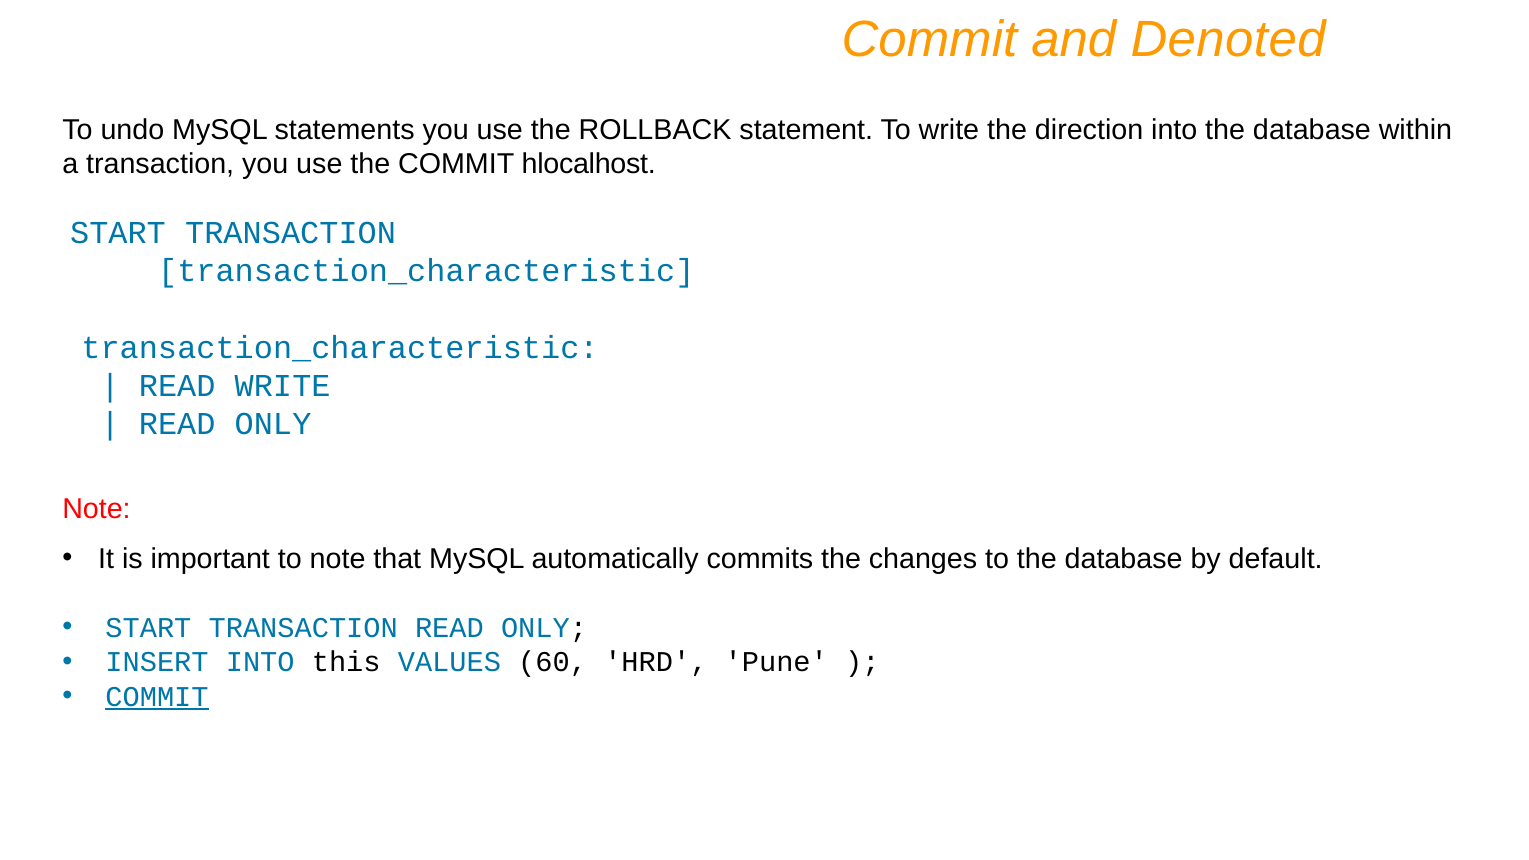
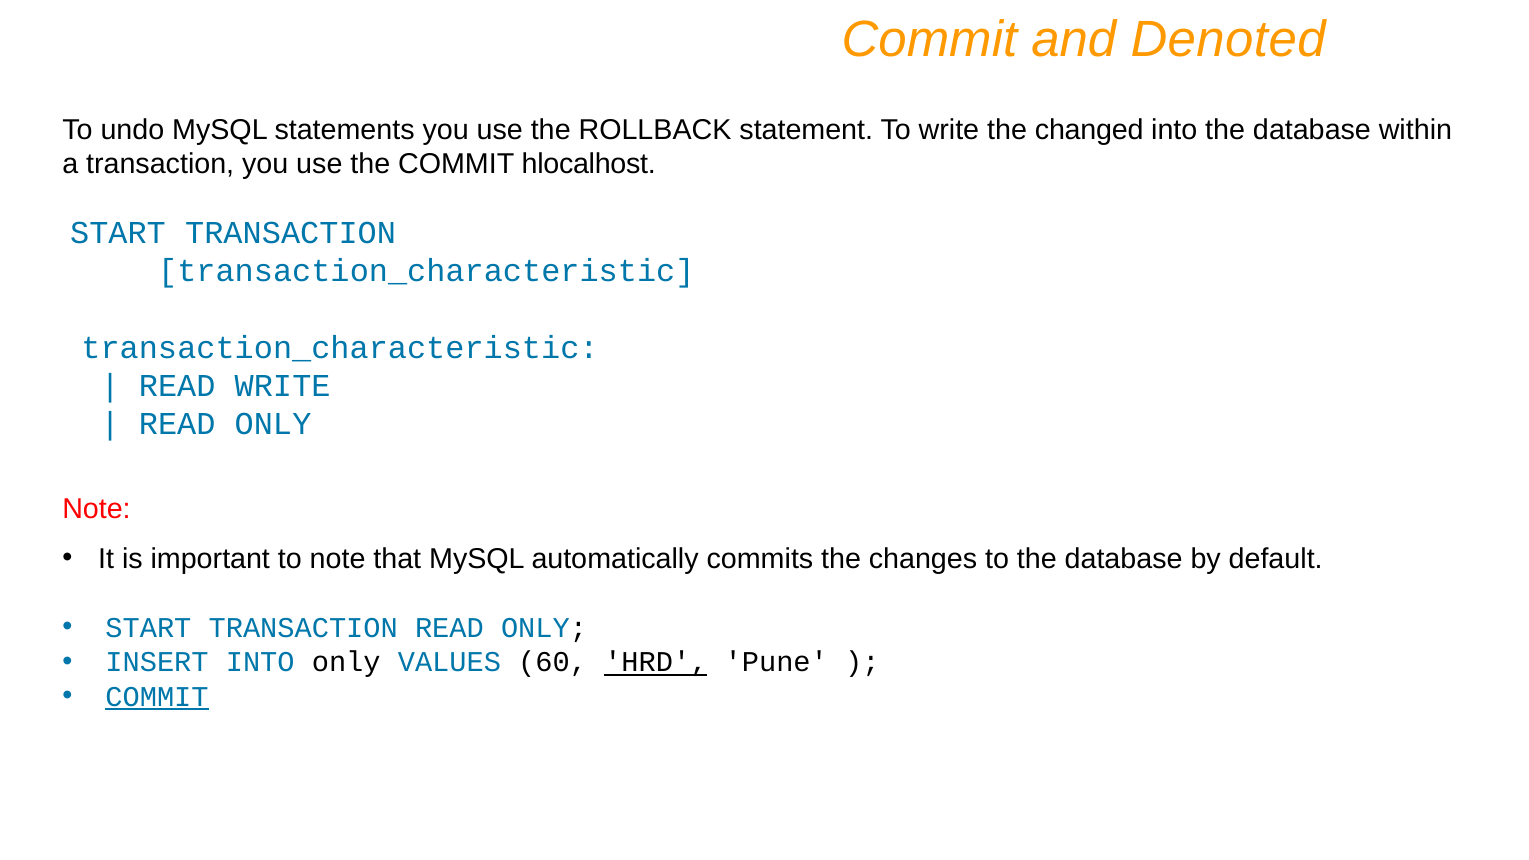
direction: direction -> changed
INTO this: this -> only
HRD underline: none -> present
